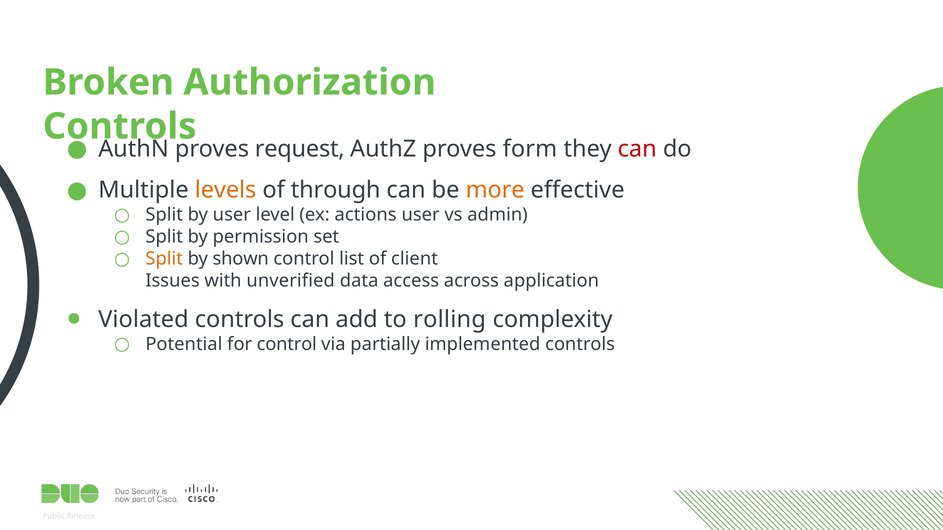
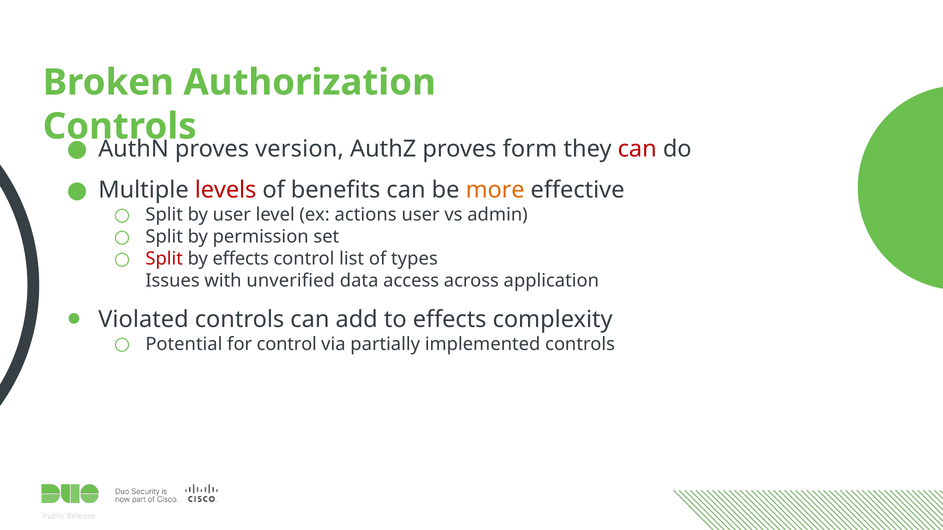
request: request -> version
levels colour: orange -> red
through: through -> benefits
Split at (164, 259) colour: orange -> red
by shown: shown -> effects
client: client -> types
to rolling: rolling -> effects
